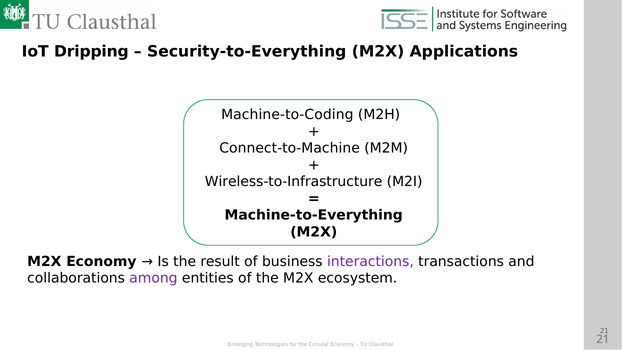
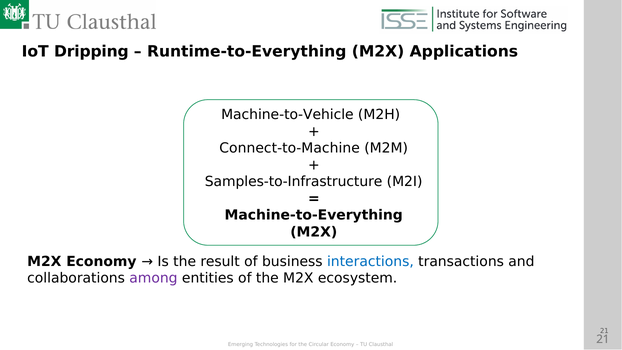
Security-to-Everything: Security-to-Everything -> Runtime-to-Everything
Machine-to-Coding: Machine-to-Coding -> Machine-to-Vehicle
Wireless-to-Infrastructure: Wireless-to-Infrastructure -> Samples-to-Infrastructure
interactions colour: purple -> blue
